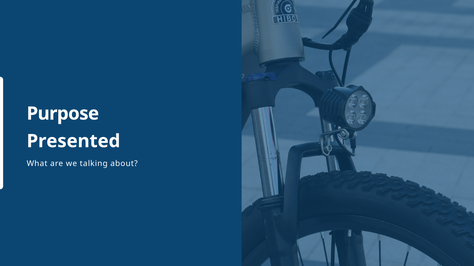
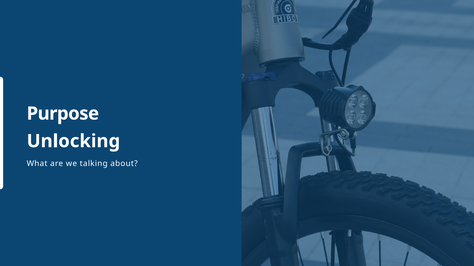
Presented: Presented -> Unlocking
